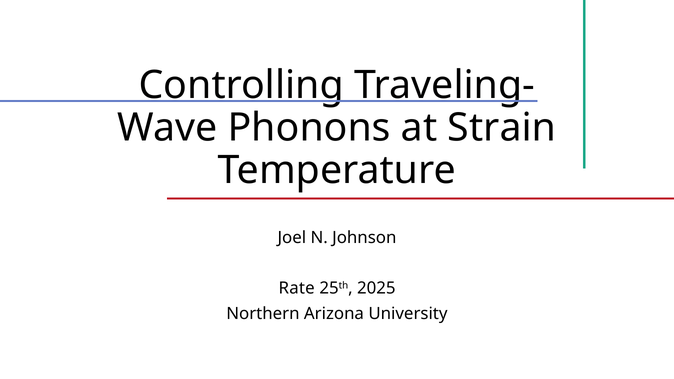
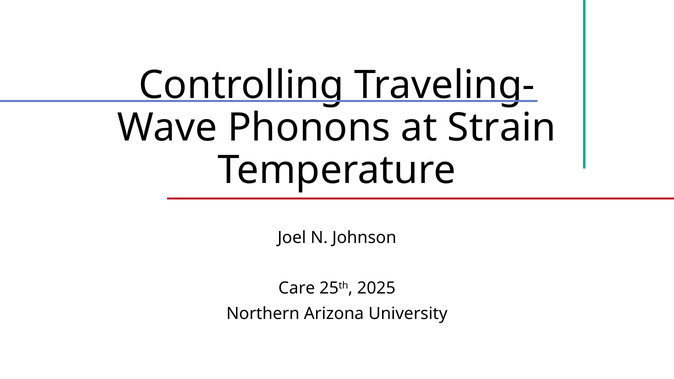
Rate: Rate -> Care
